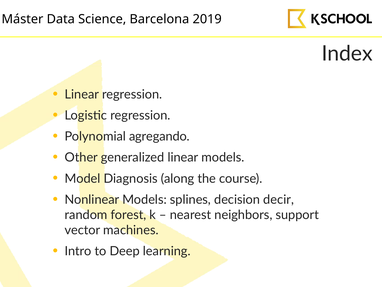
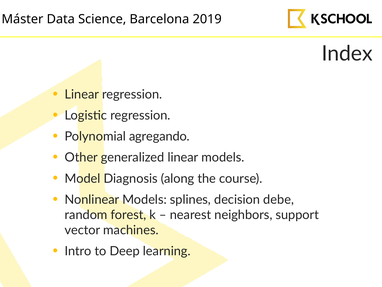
decir: decir -> debe
